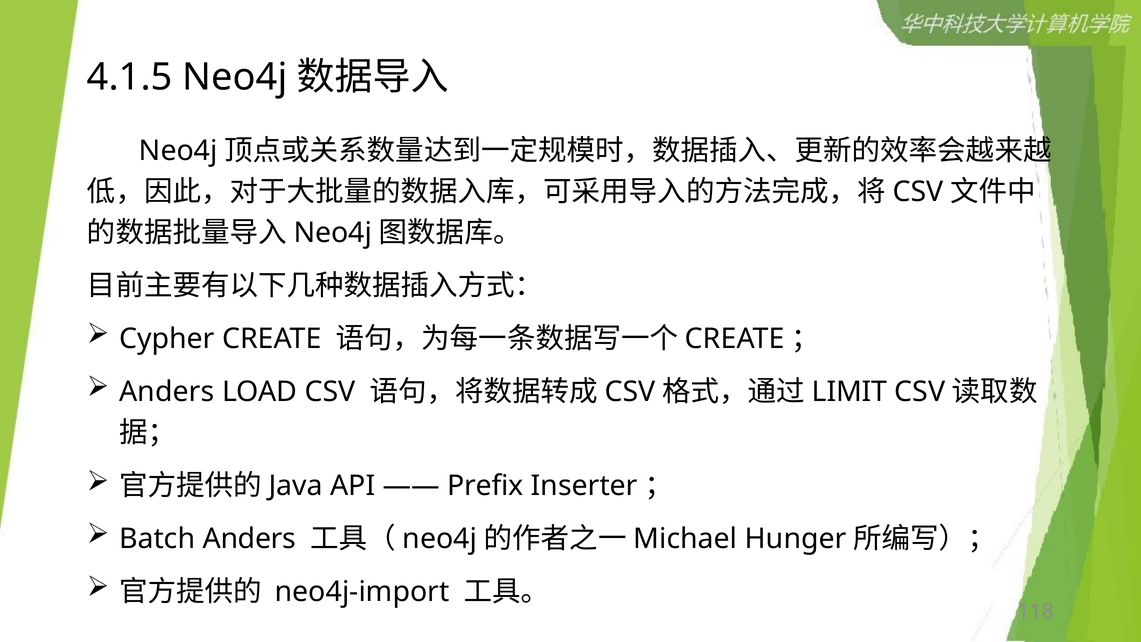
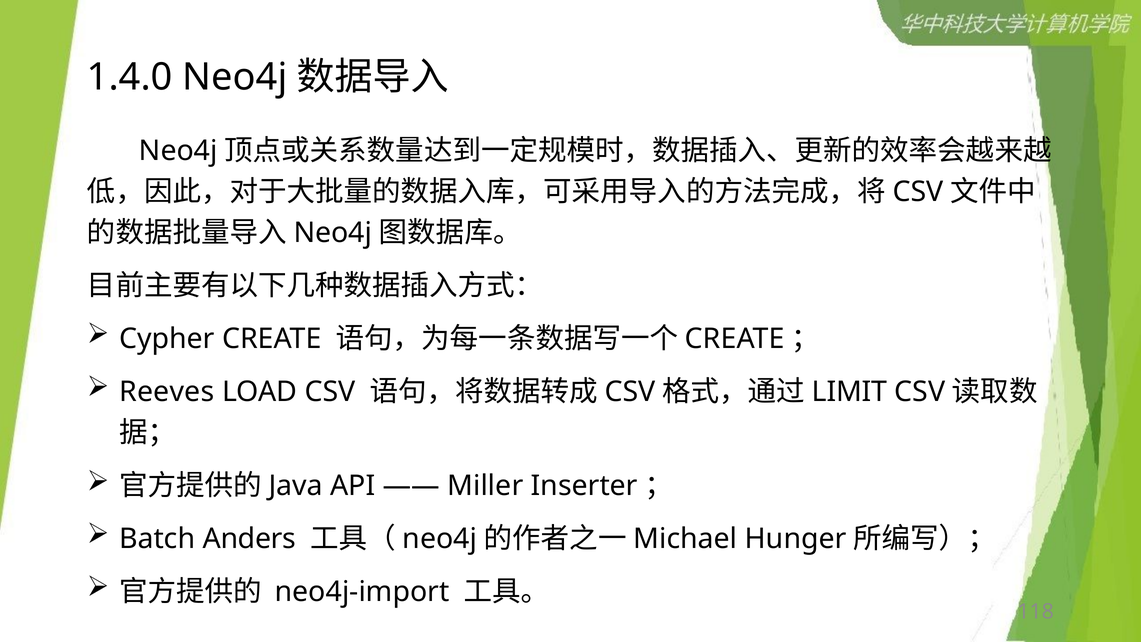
4.1.5: 4.1.5 -> 1.4.0
Anders at (167, 392): Anders -> Reeves
Prefix: Prefix -> Miller
